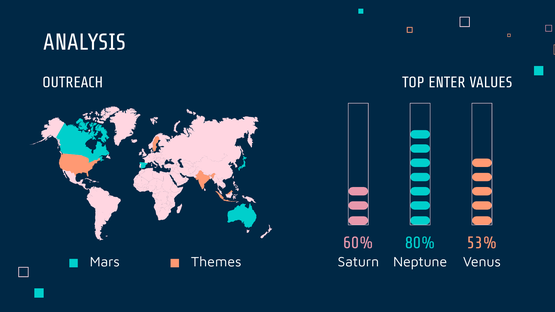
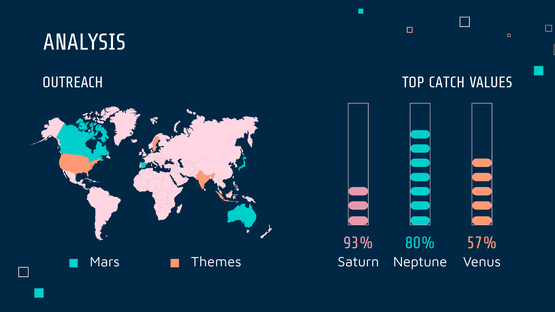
ENTER: ENTER -> CATCH
60%: 60% -> 93%
53%: 53% -> 57%
